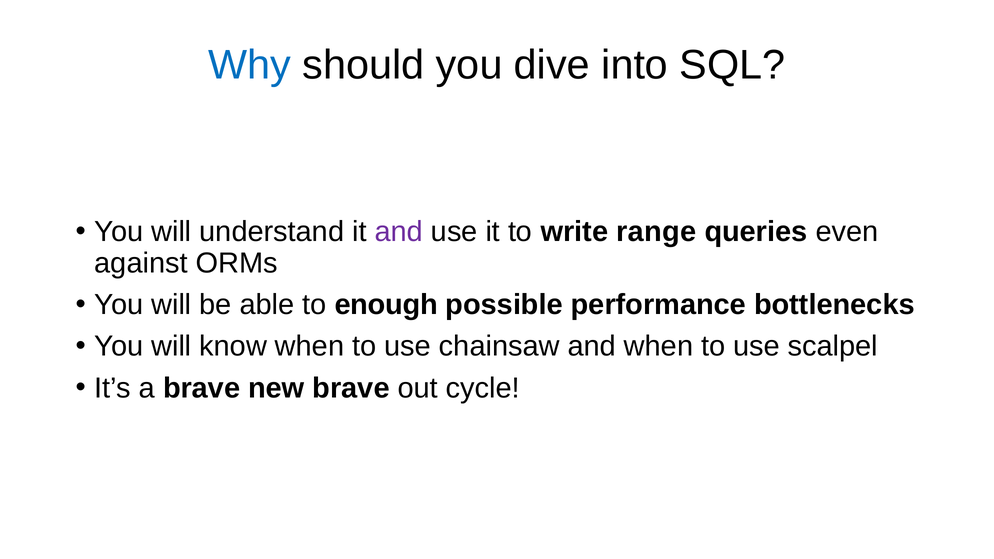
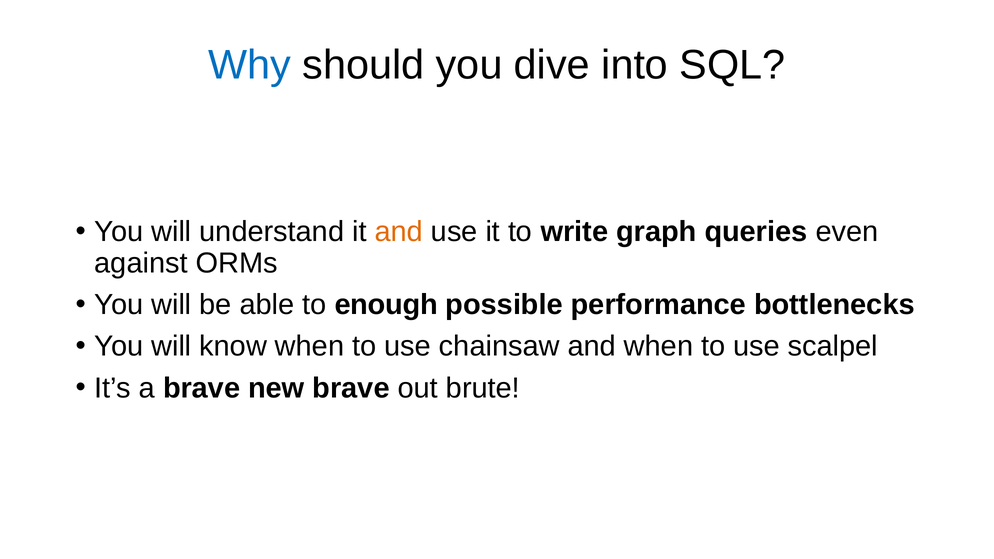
and at (399, 232) colour: purple -> orange
range: range -> graph
cycle: cycle -> brute
